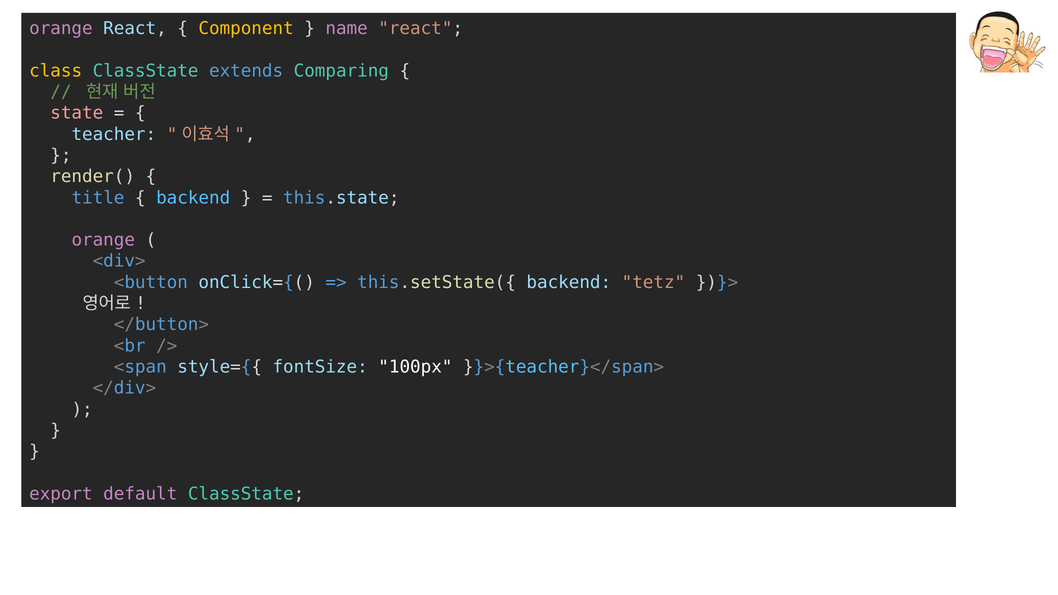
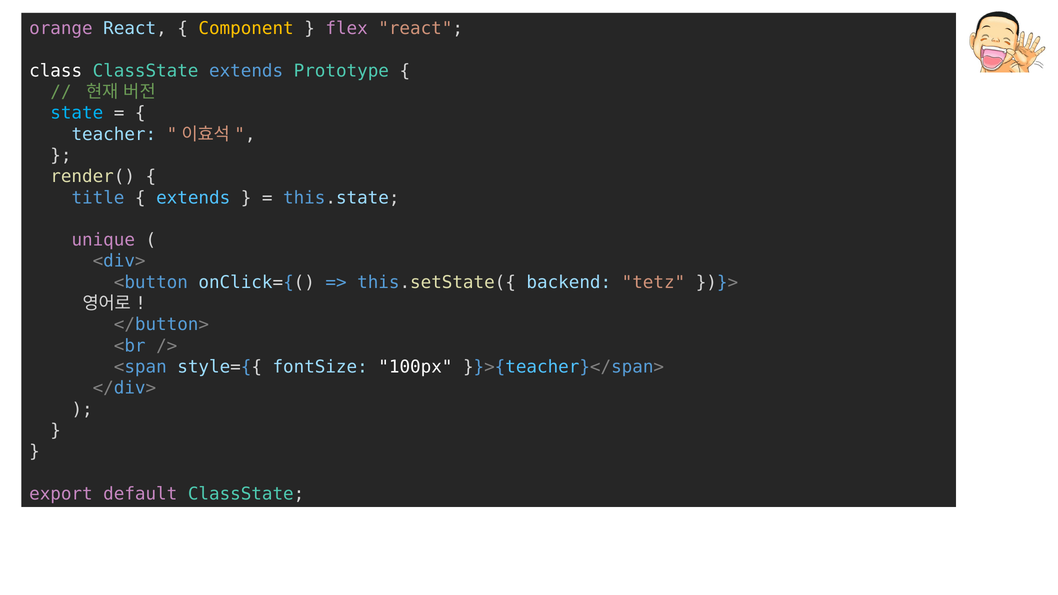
name: name -> flex
class colour: yellow -> white
Comparing: Comparing -> Prototype
state colour: pink -> light blue
backend at (193, 198): backend -> extends
orange at (103, 240): orange -> unique
